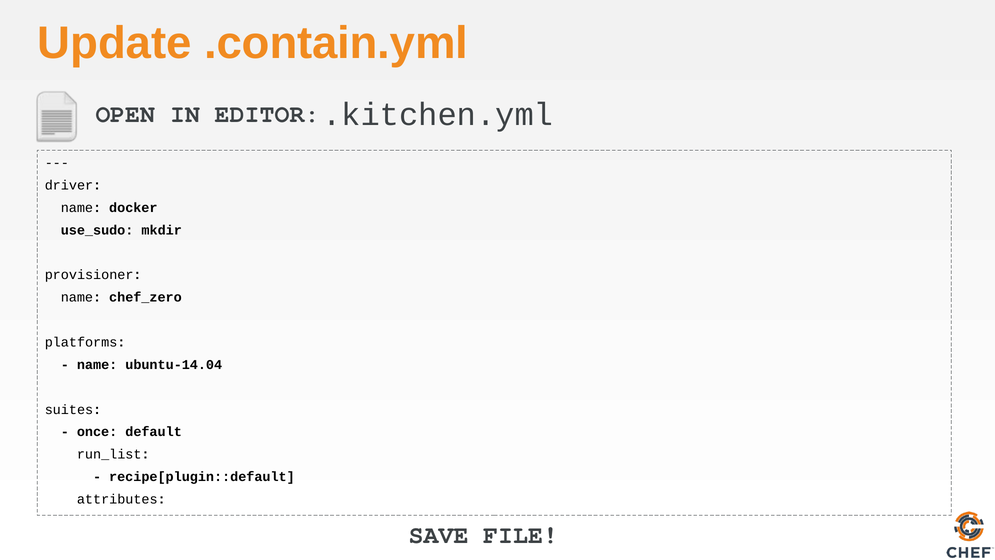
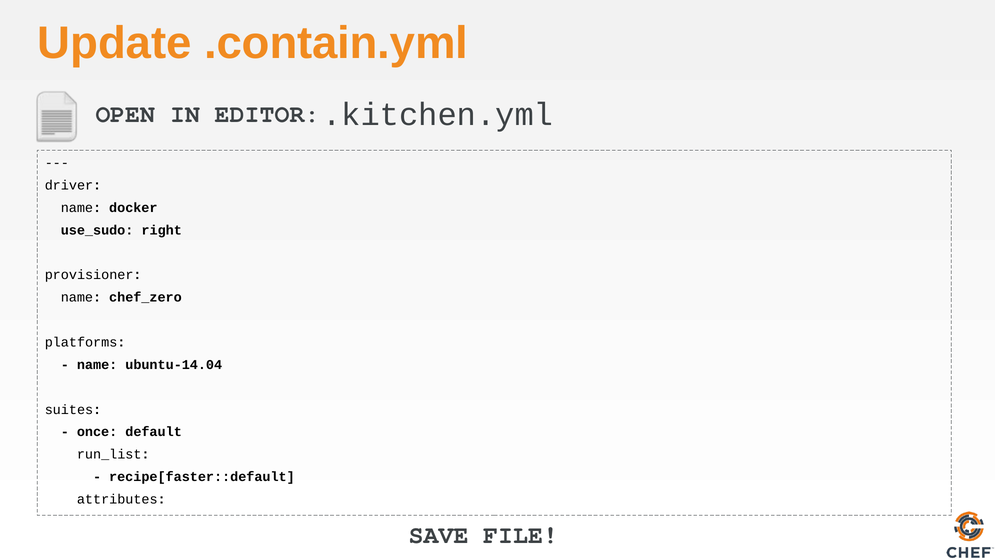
mkdir: mkdir -> right
recipe[plugin::default: recipe[plugin::default -> recipe[faster::default
